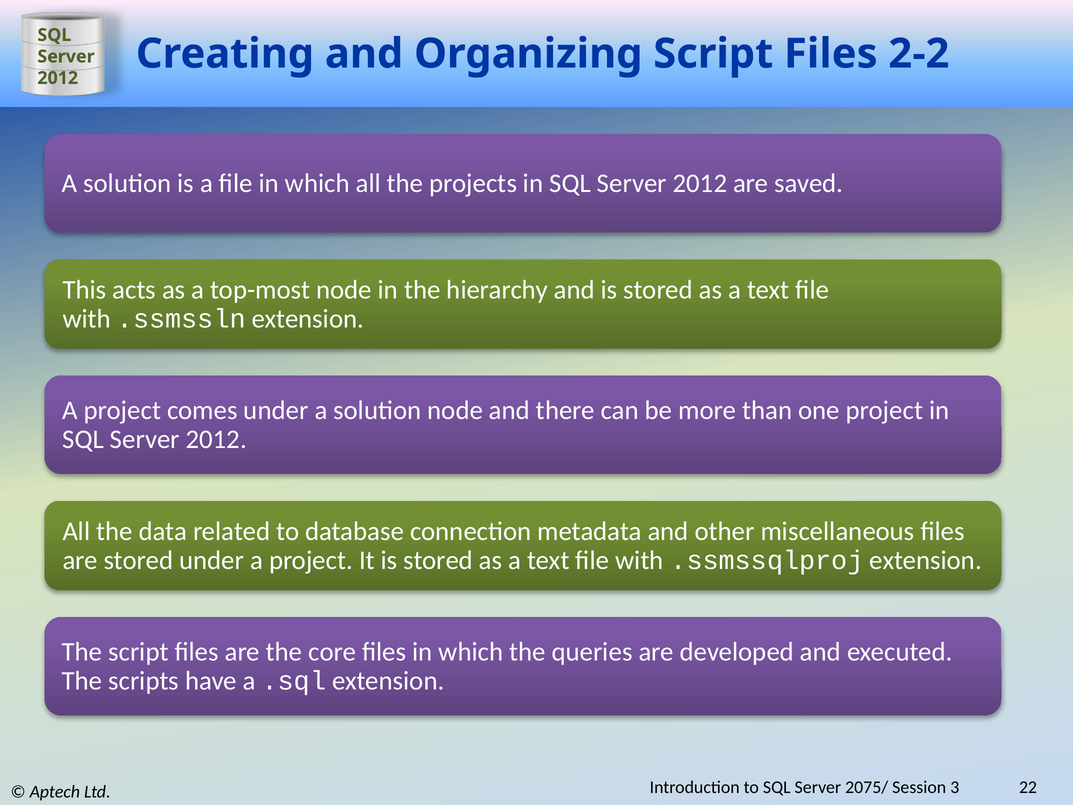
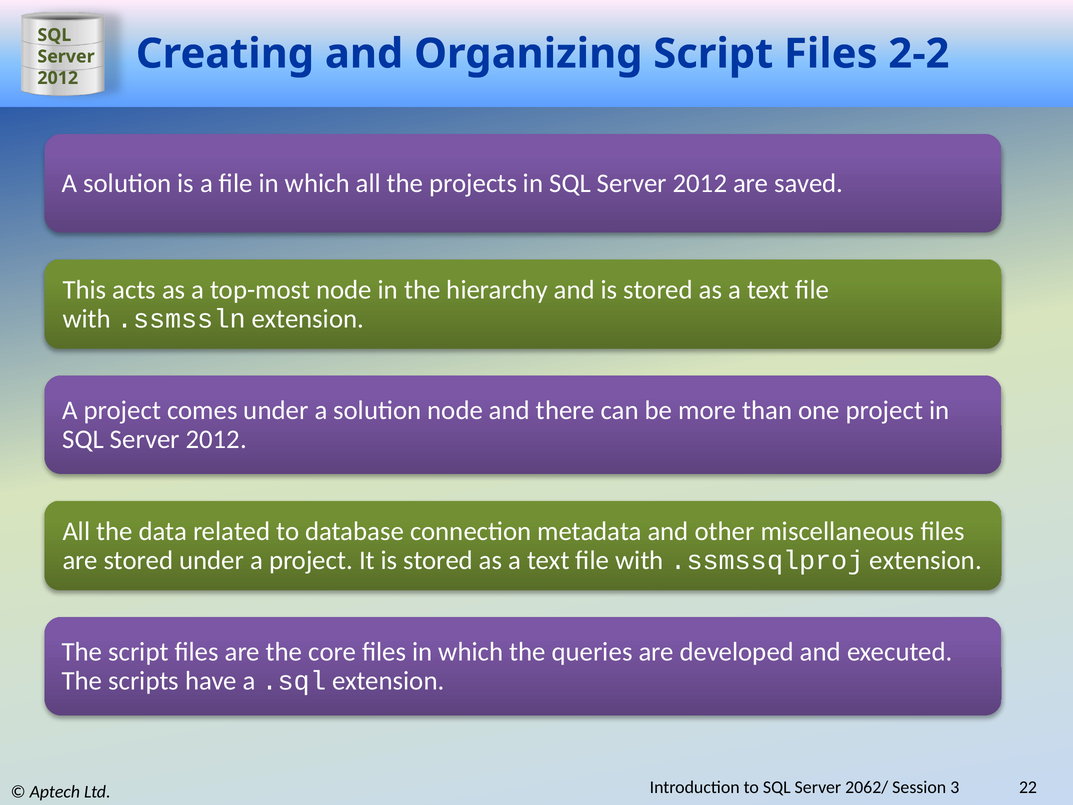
2075/: 2075/ -> 2062/
